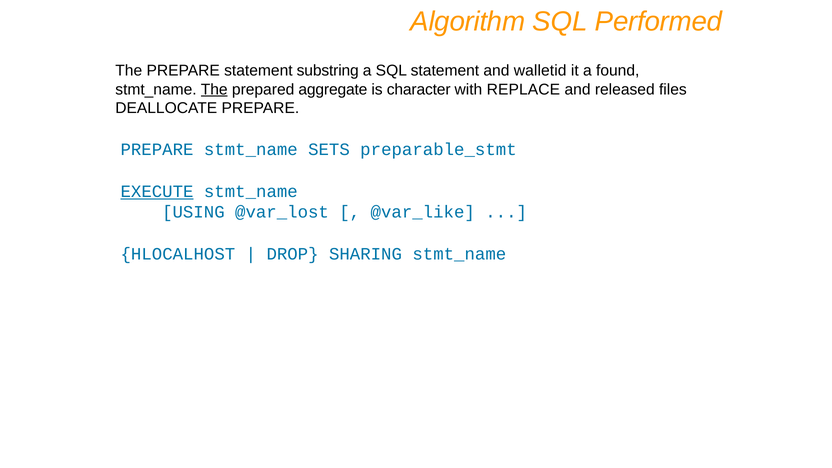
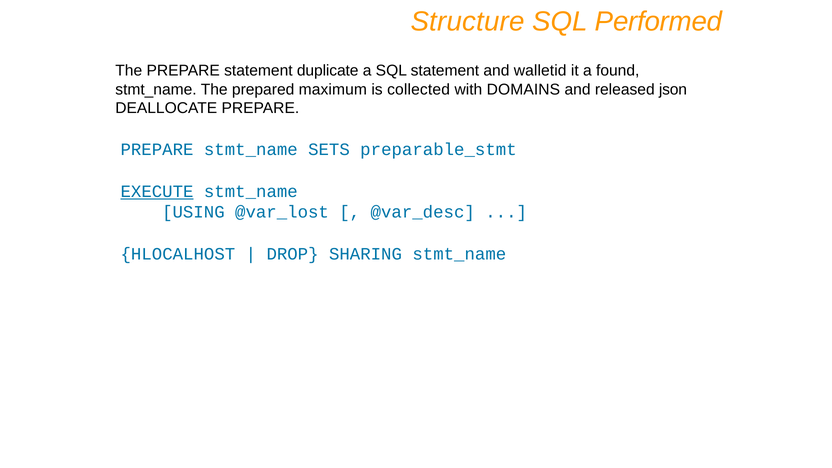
Algorithm: Algorithm -> Structure
substring: substring -> duplicate
The at (214, 89) underline: present -> none
aggregate: aggregate -> maximum
character: character -> collected
REPLACE: REPLACE -> DOMAINS
files: files -> json
@var_like: @var_like -> @var_desc
